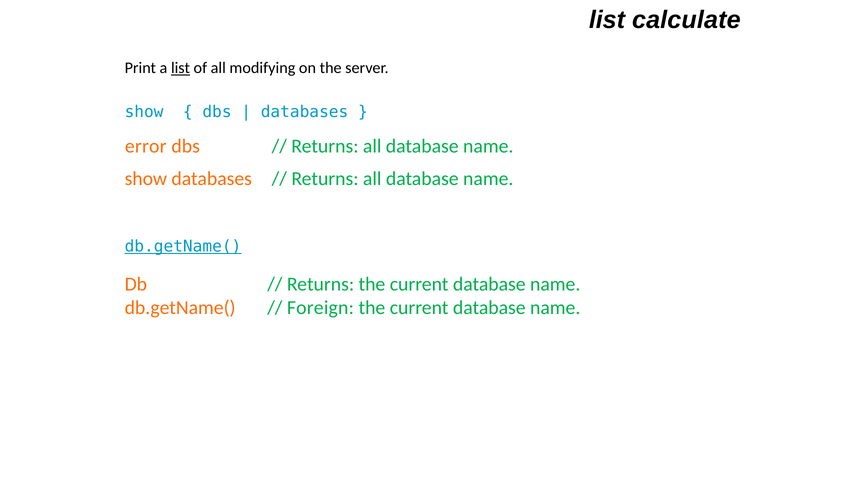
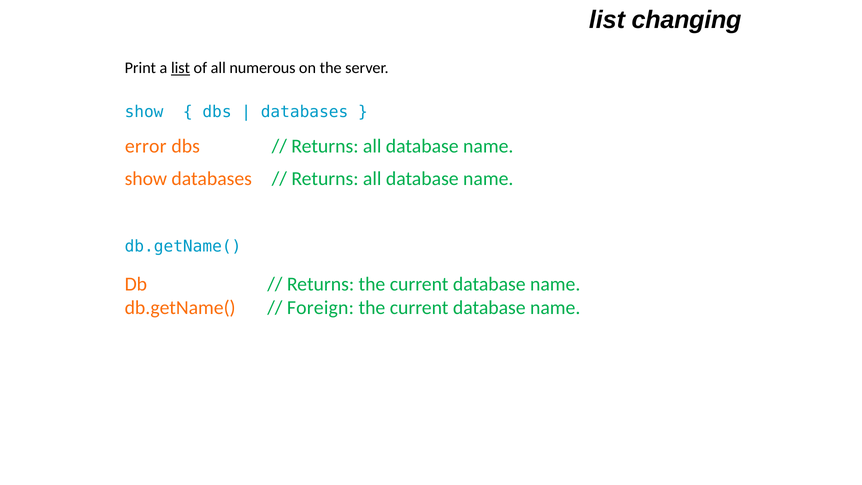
calculate: calculate -> changing
modifying: modifying -> numerous
db.getName( at (183, 247) underline: present -> none
